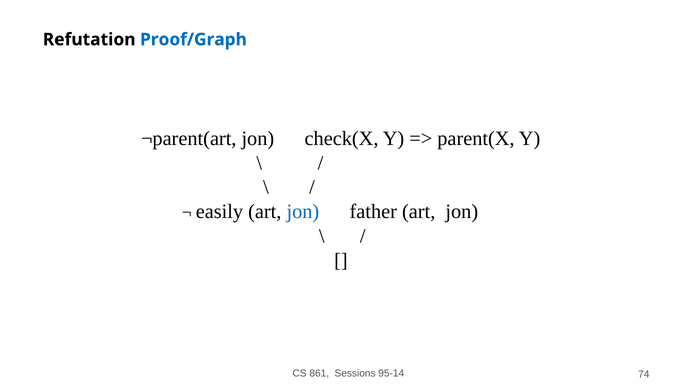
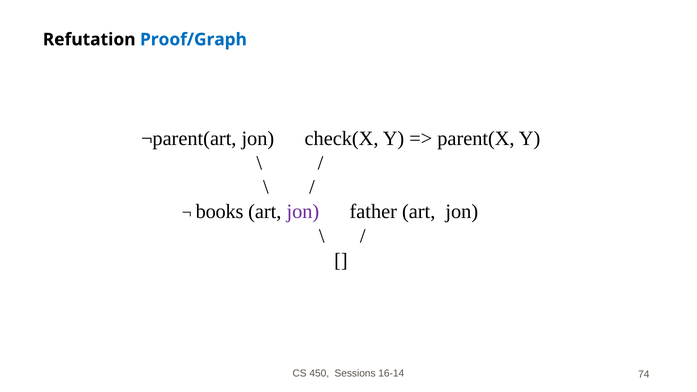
easily: easily -> books
jon at (303, 212) colour: blue -> purple
861: 861 -> 450
95-14: 95-14 -> 16-14
